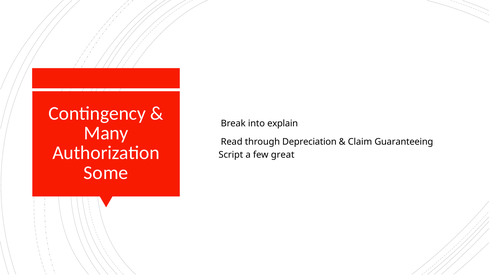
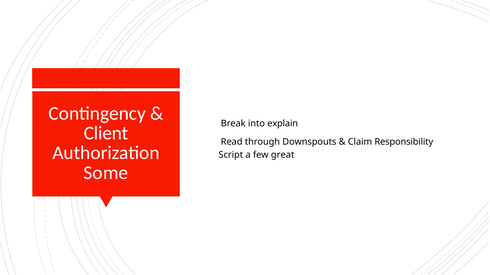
Many: Many -> Client
Depreciation: Depreciation -> Downspouts
Guaranteeing: Guaranteeing -> Responsibility
